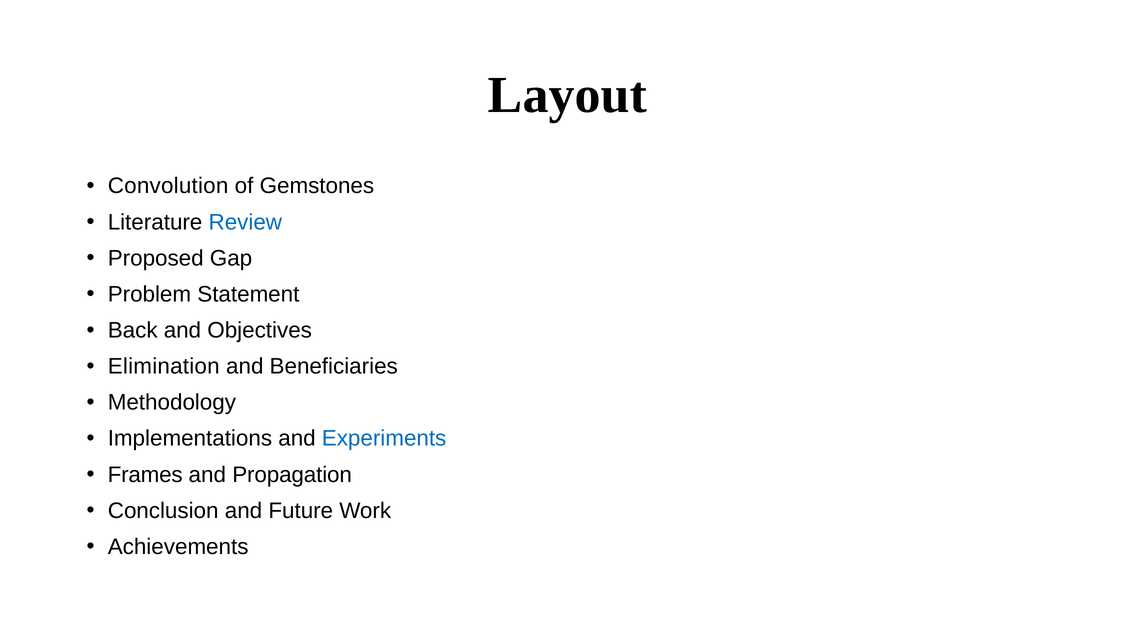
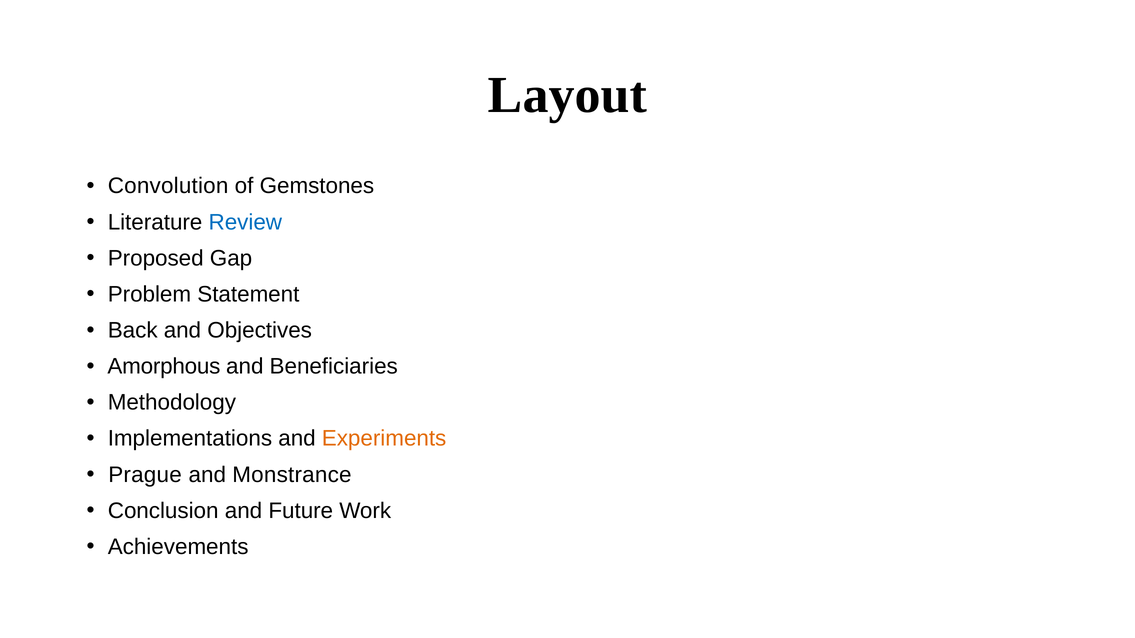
Elimination: Elimination -> Amorphous
Experiments colour: blue -> orange
Frames: Frames -> Prague
Propagation: Propagation -> Monstrance
